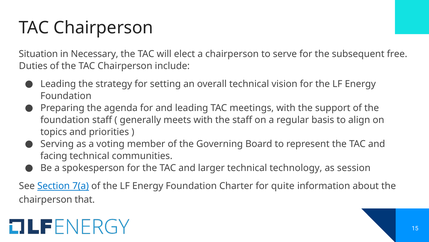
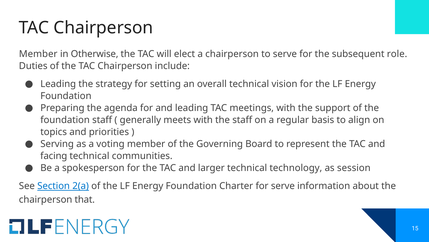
Situation at (38, 54): Situation -> Member
Necessary: Necessary -> Otherwise
free: free -> role
7(a: 7(a -> 2(a
for quite: quite -> serve
